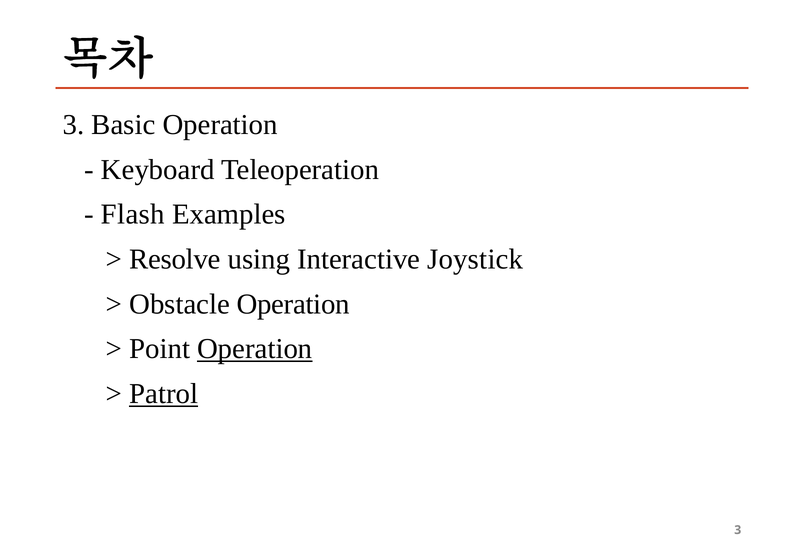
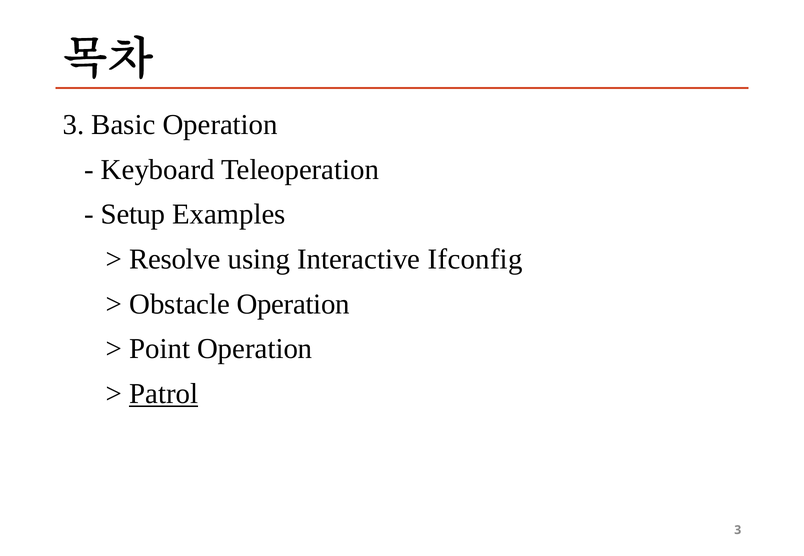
Flash: Flash -> Setup
Joystick: Joystick -> Ifconfig
Operation at (255, 349) underline: present -> none
